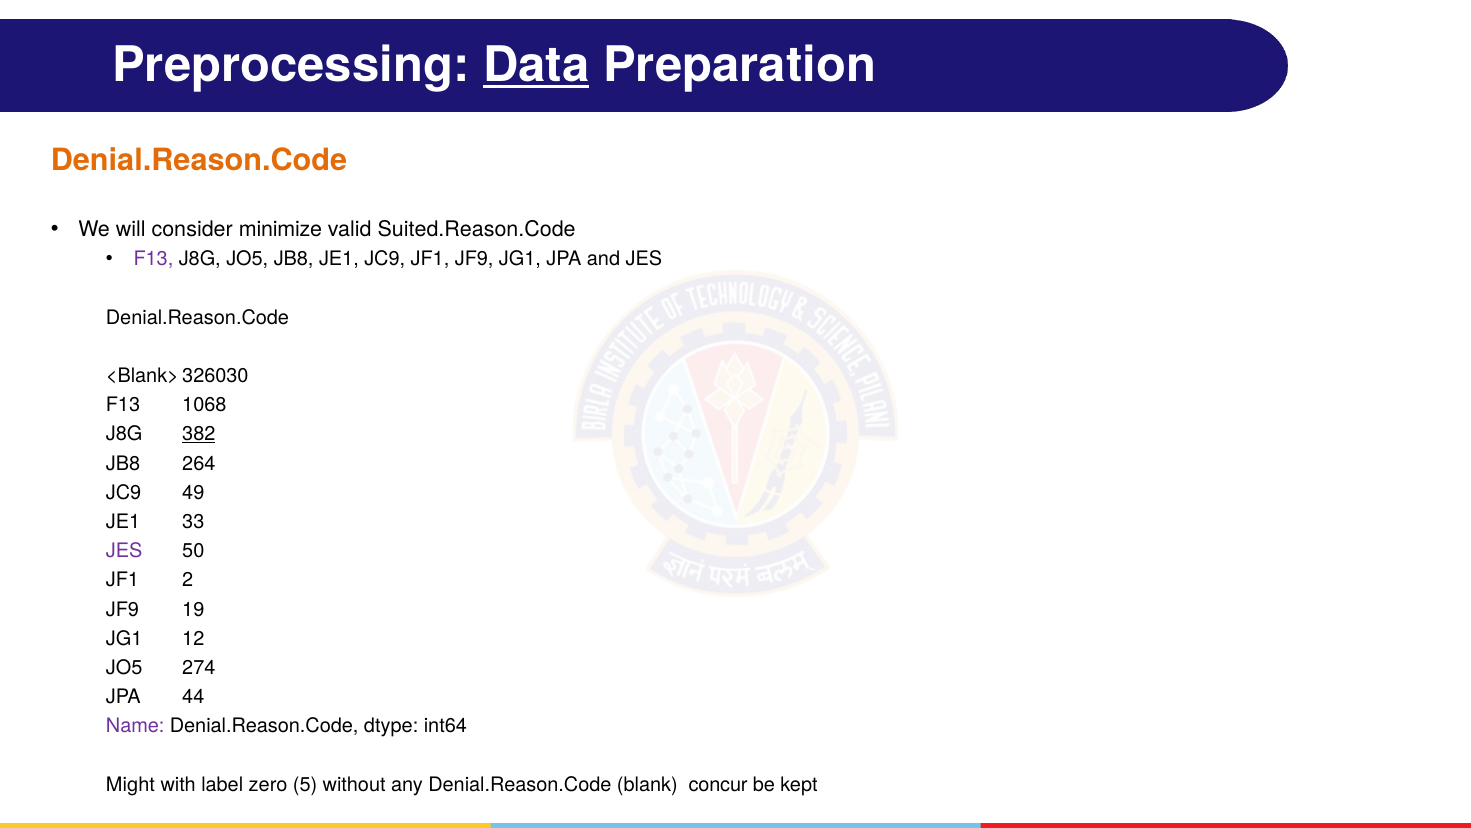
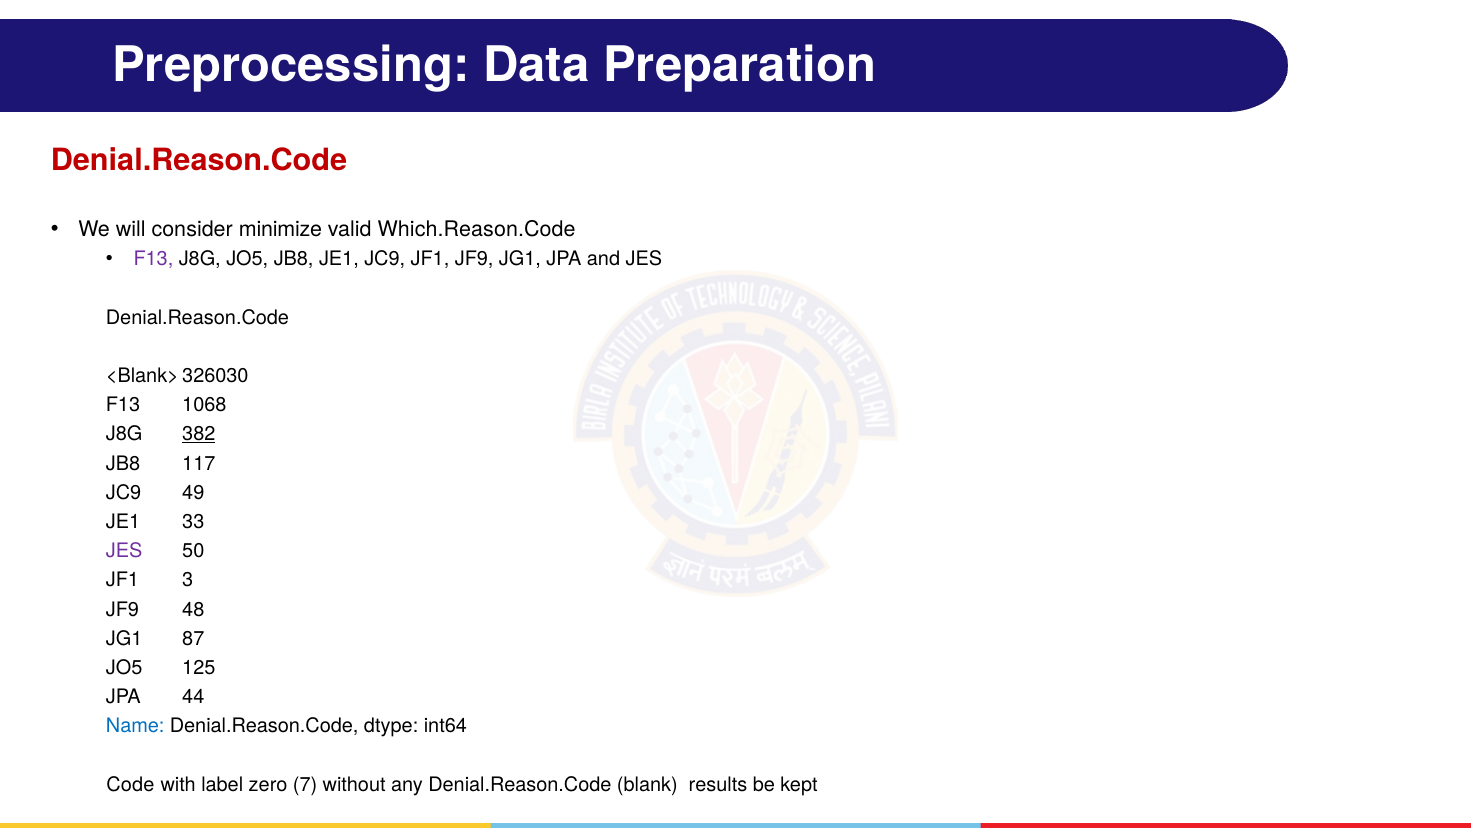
Data underline: present -> none
Denial.Reason.Code at (199, 160) colour: orange -> red
Suited.Reason.Code: Suited.Reason.Code -> Which.Reason.Code
264: 264 -> 117
2: 2 -> 3
19: 19 -> 48
12: 12 -> 87
274: 274 -> 125
Name colour: purple -> blue
Might: Might -> Code
5: 5 -> 7
concur: concur -> results
